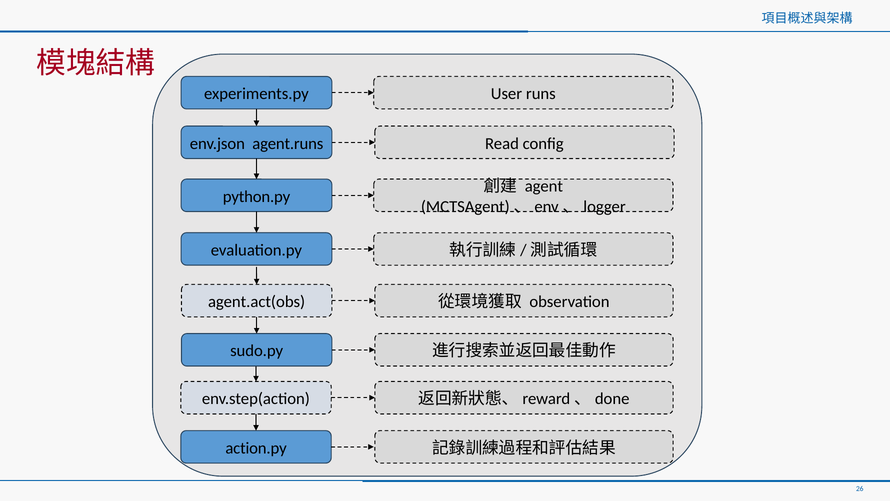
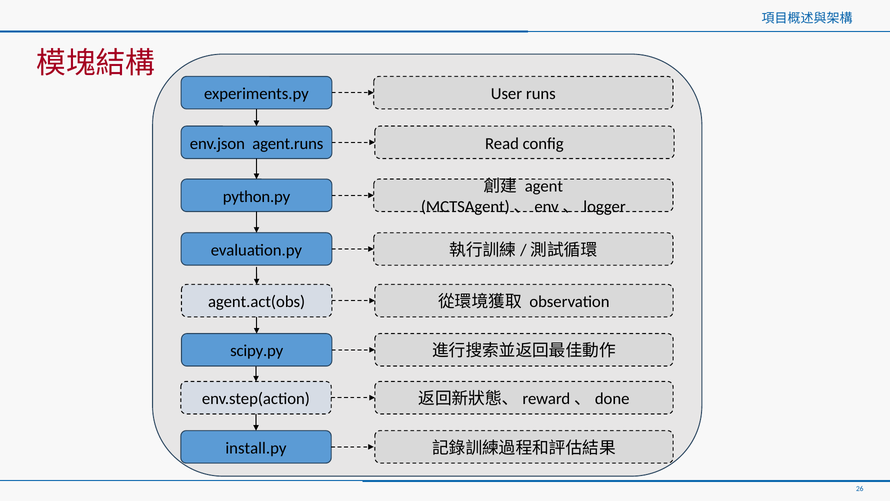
sudo.py: sudo.py -> scipy.py
action.py: action.py -> install.py
